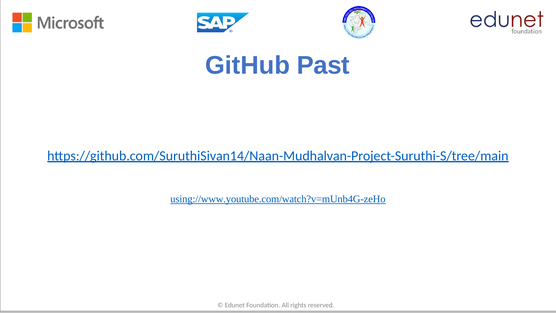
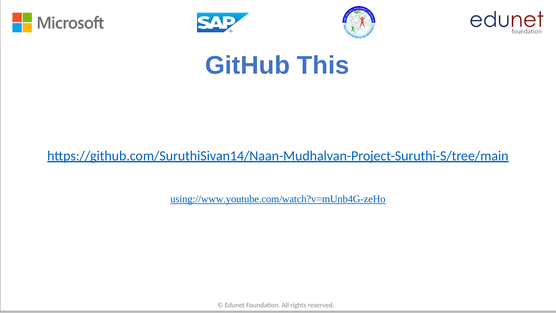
Past: Past -> This
